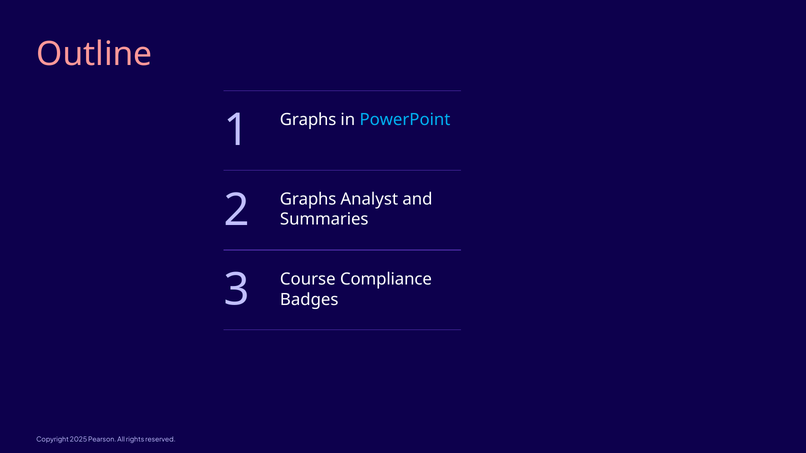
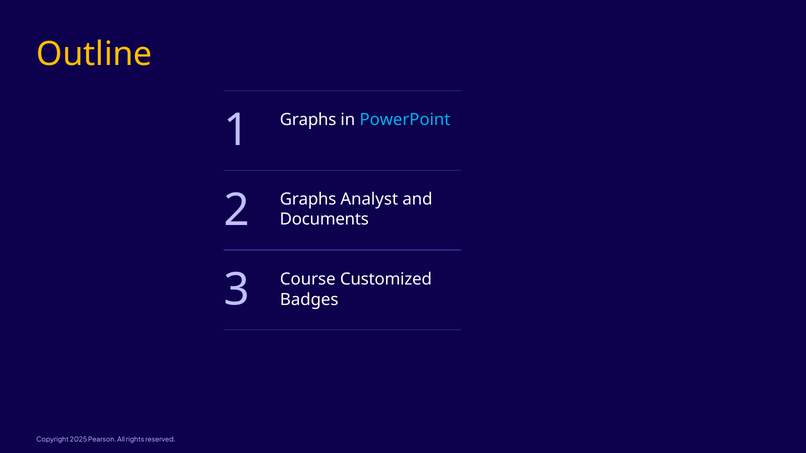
Outline colour: pink -> yellow
Summaries: Summaries -> Documents
Compliance: Compliance -> Customized
